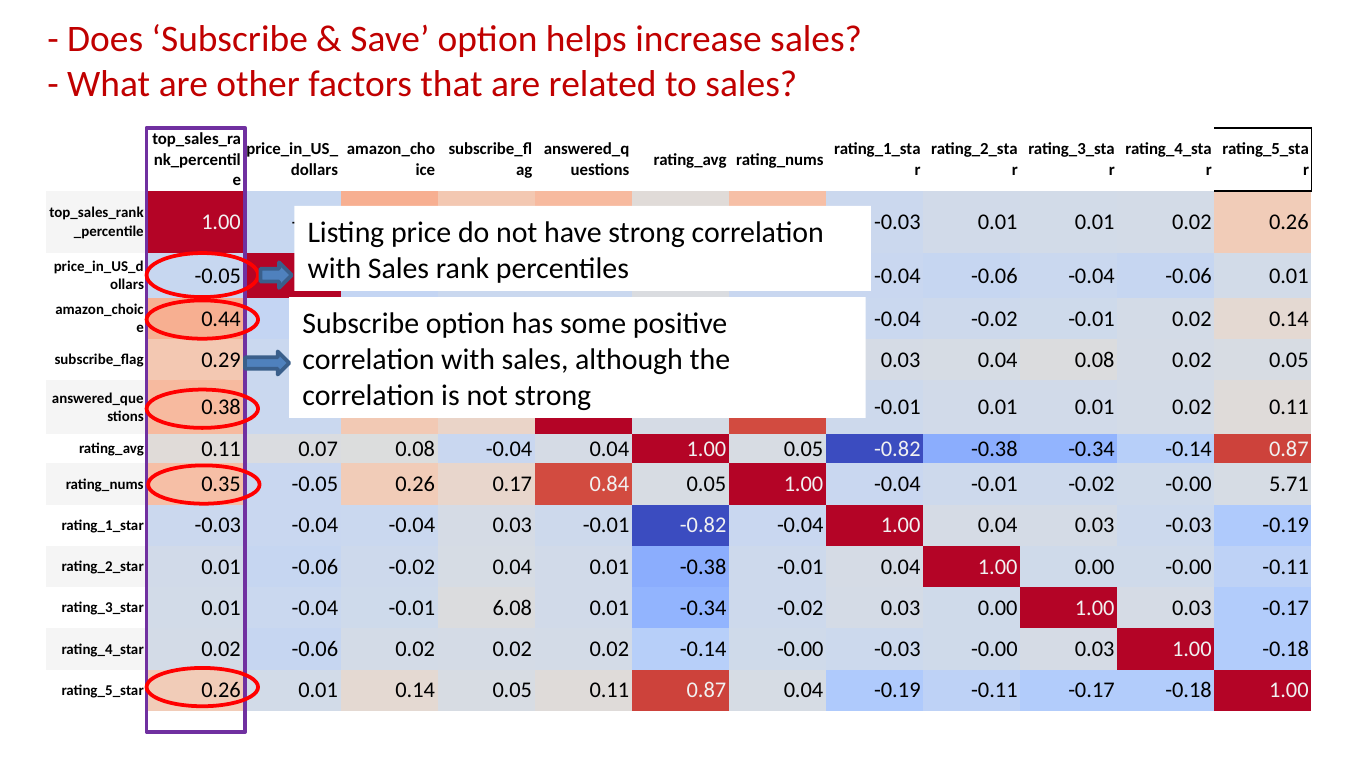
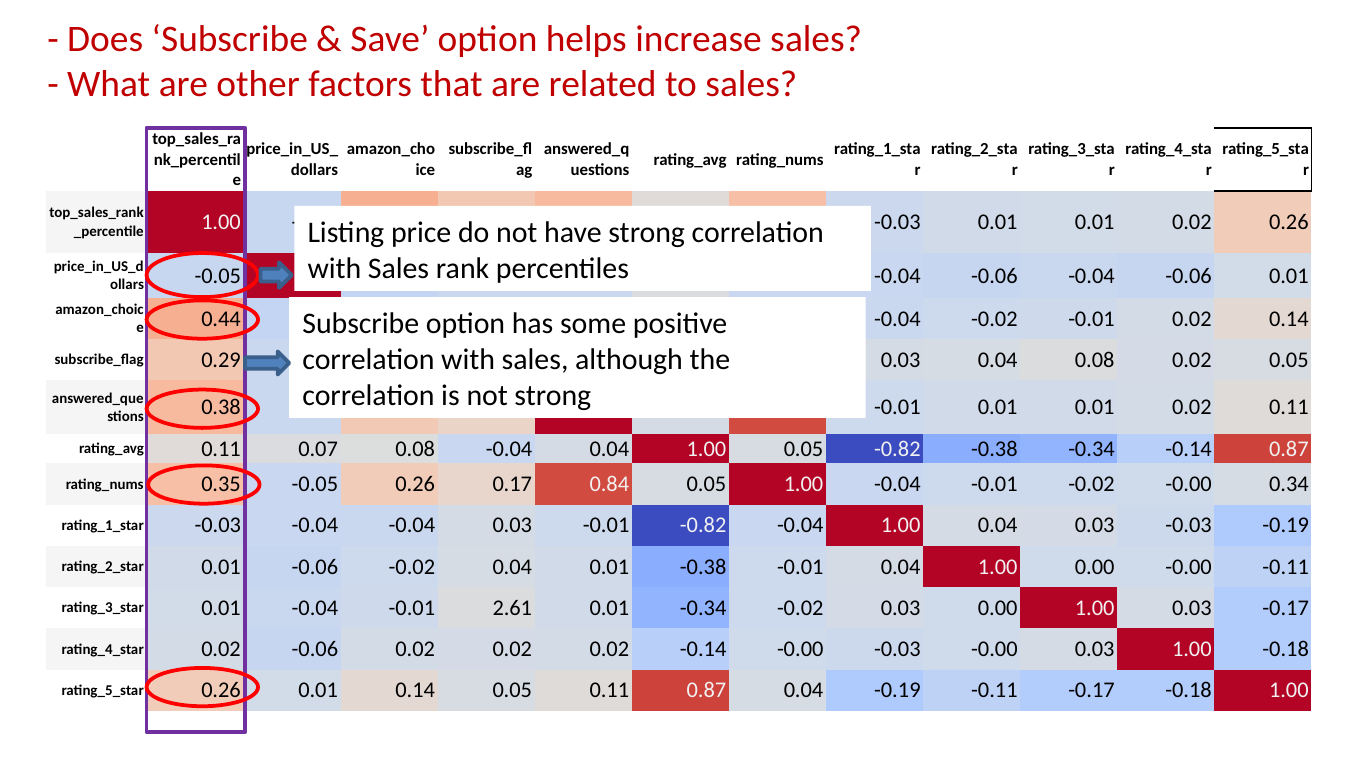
5.71: 5.71 -> 0.34
6.08: 6.08 -> 2.61
